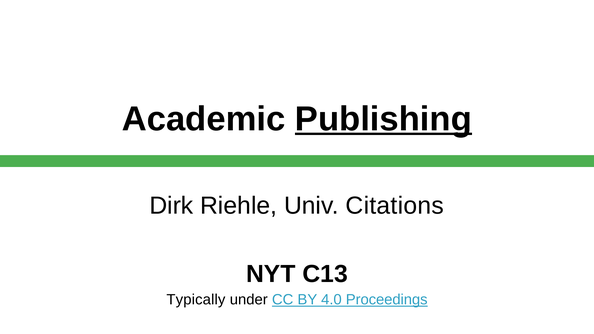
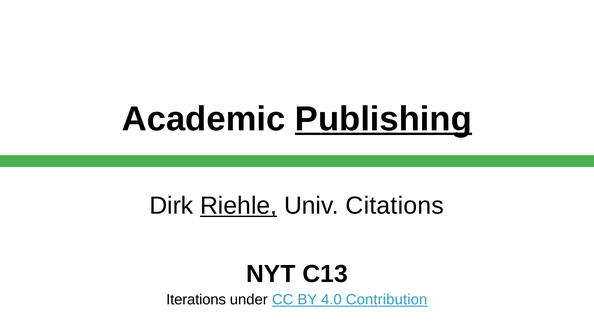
Riehle underline: none -> present
Typically: Typically -> Iterations
Proceedings: Proceedings -> Contribution
